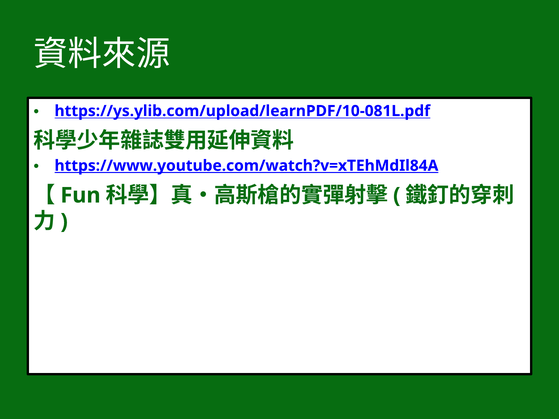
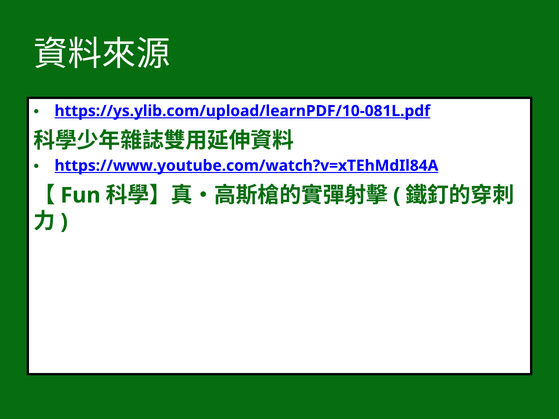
https://ys.ylib.com/upload/learnPDF/10-081L.pdf underline: none -> present
